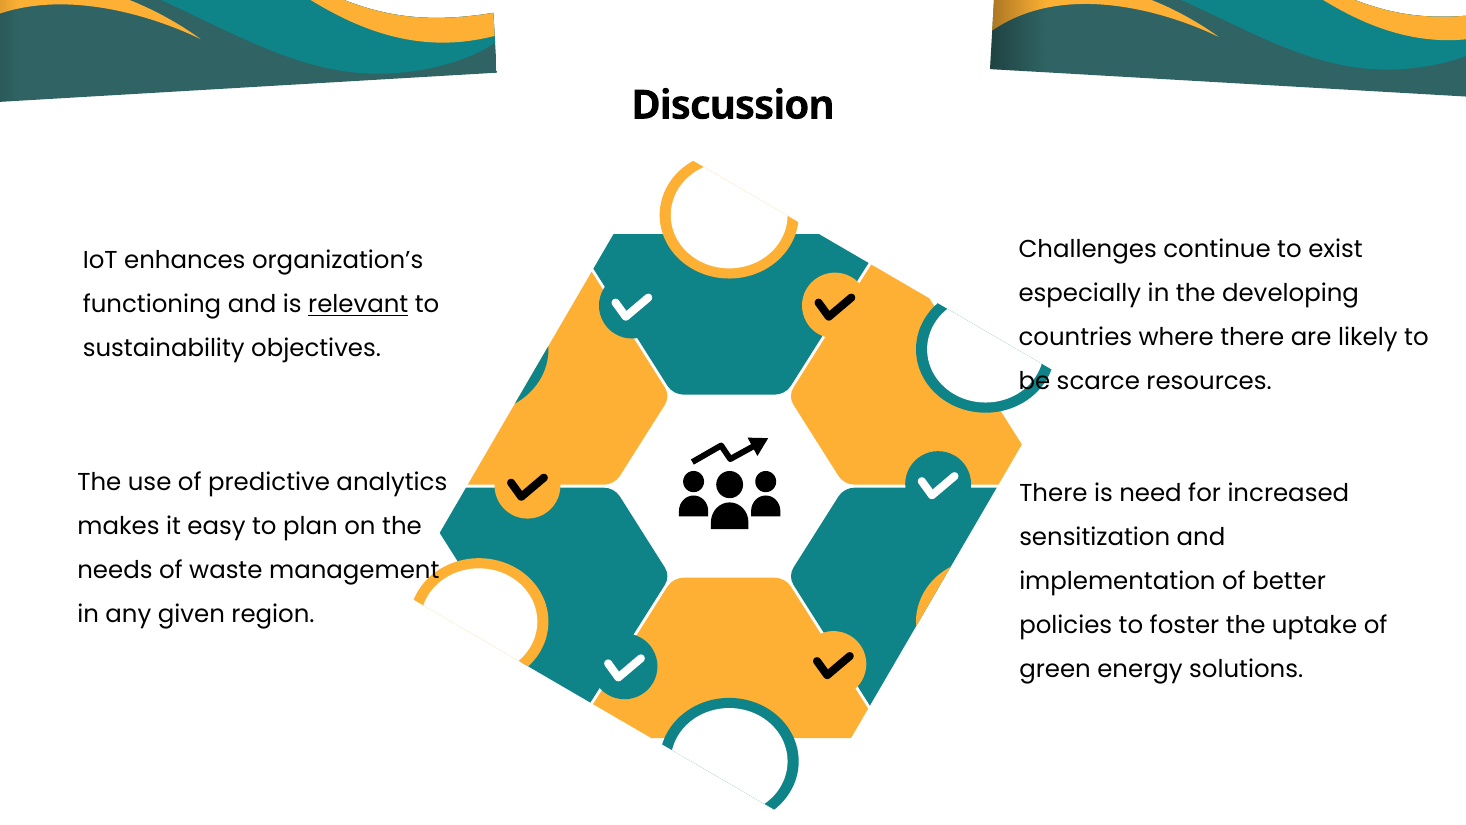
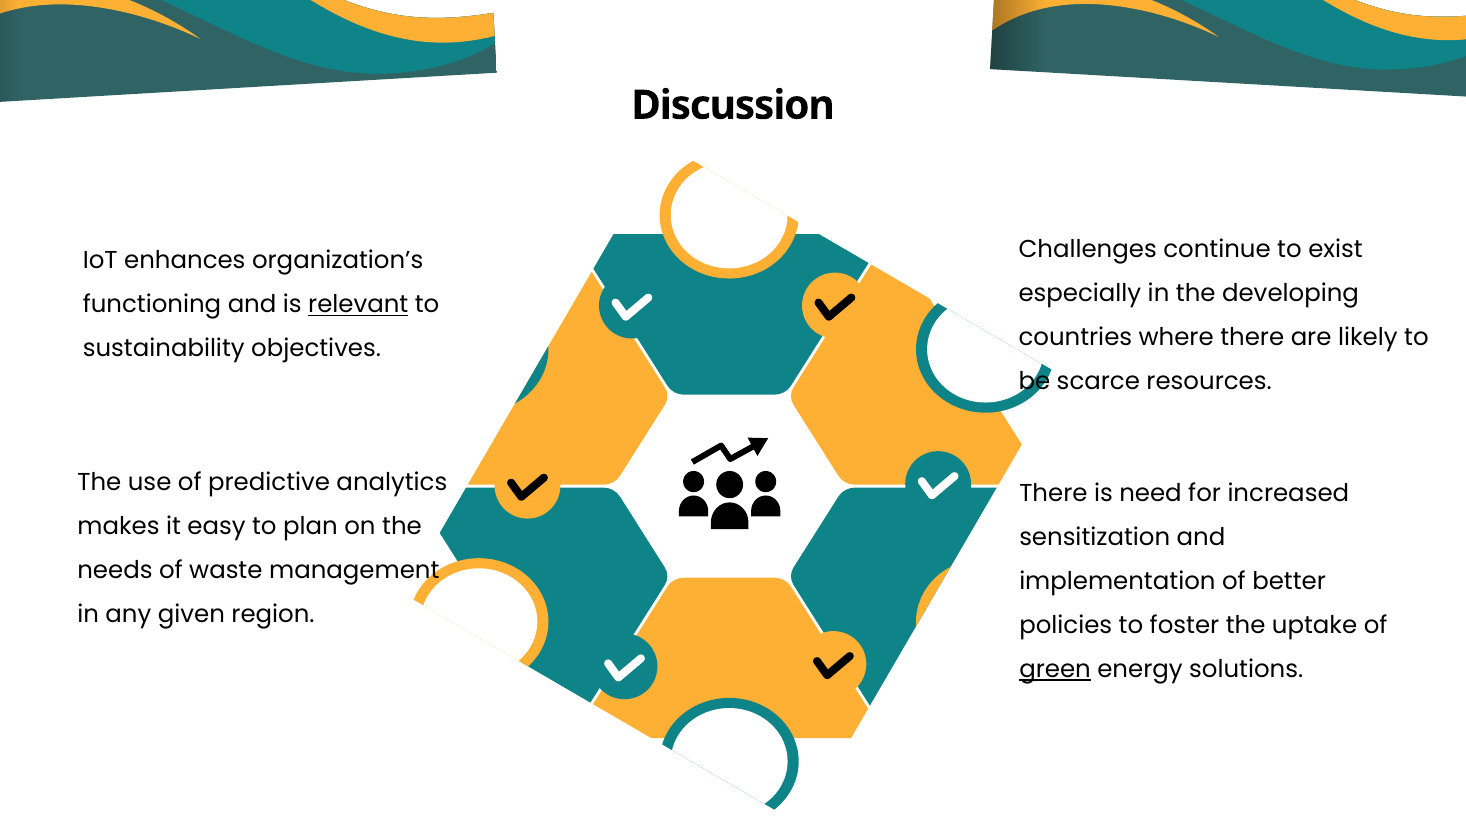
green underline: none -> present
